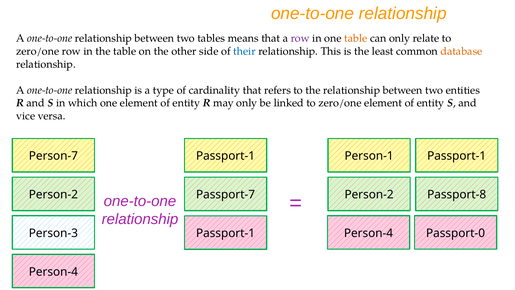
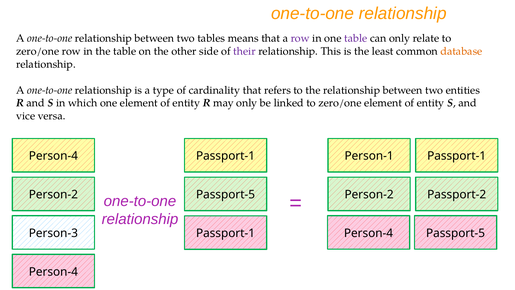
table at (356, 38) colour: orange -> purple
their colour: blue -> purple
Person-7 at (53, 156): Person-7 -> Person-4
Person-2 Passport-7: Passport-7 -> Passport-5
Passport-8: Passport-8 -> Passport-2
Person-4 Passport-0: Passport-0 -> Passport-5
